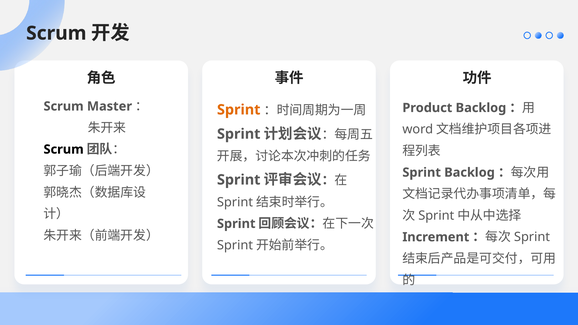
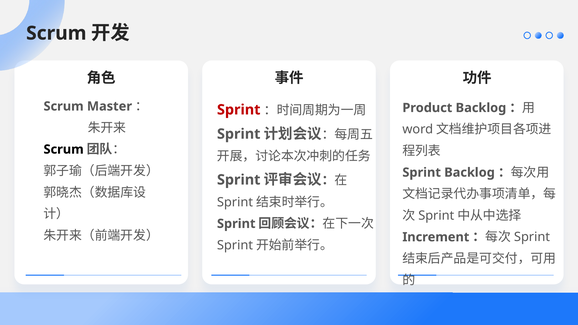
Sprint at (239, 110) colour: orange -> red
